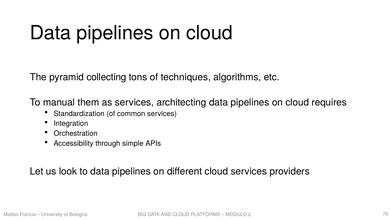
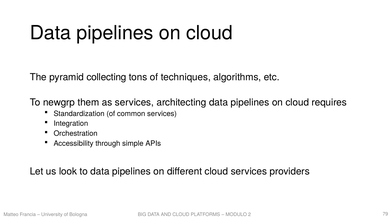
manual: manual -> newgrp
